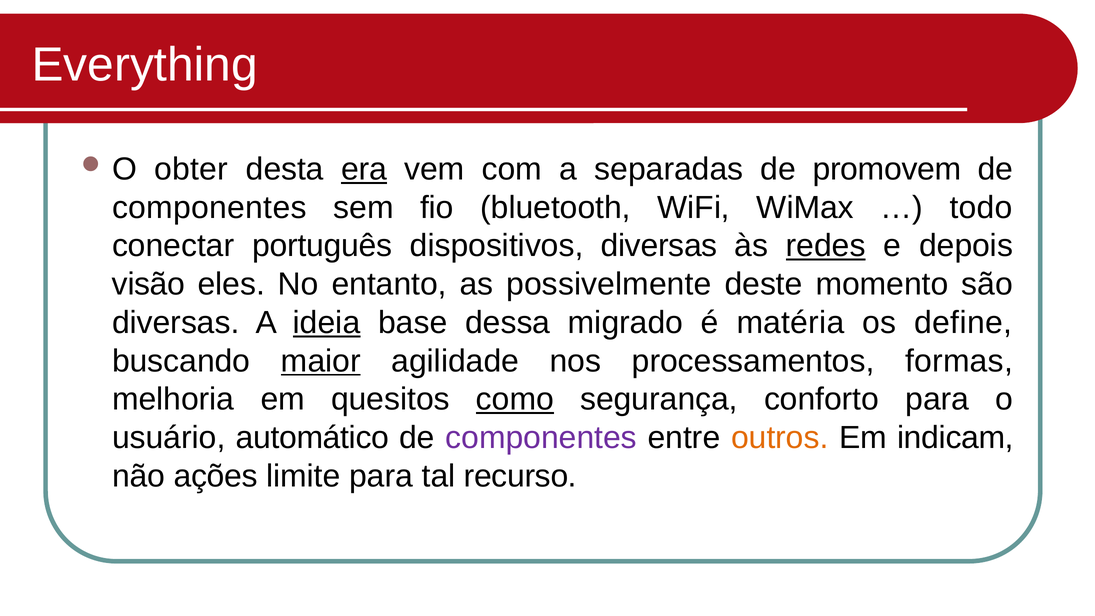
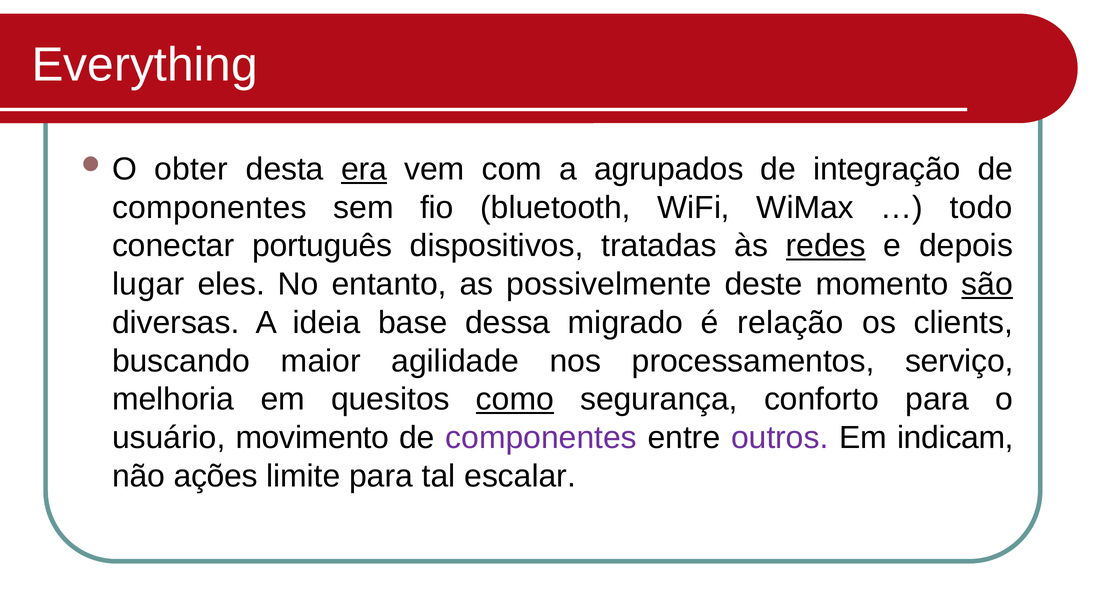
separadas: separadas -> agrupados
promovem: promovem -> integração
dispositivos diversas: diversas -> tratadas
visão: visão -> lugar
são underline: none -> present
ideia underline: present -> none
matéria: matéria -> relação
define: define -> clients
maior underline: present -> none
formas: formas -> serviço
automático: automático -> movimento
outros colour: orange -> purple
recurso: recurso -> escalar
